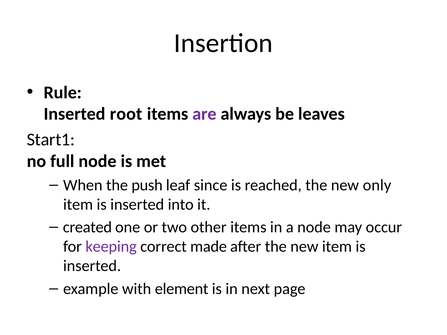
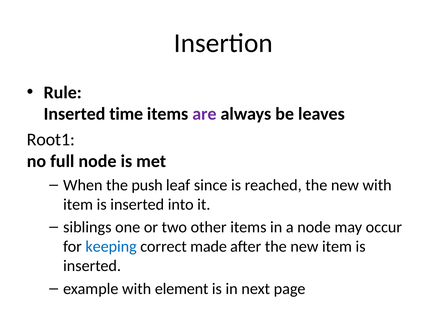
root: root -> time
Start1: Start1 -> Root1
new only: only -> with
created: created -> siblings
keeping colour: purple -> blue
